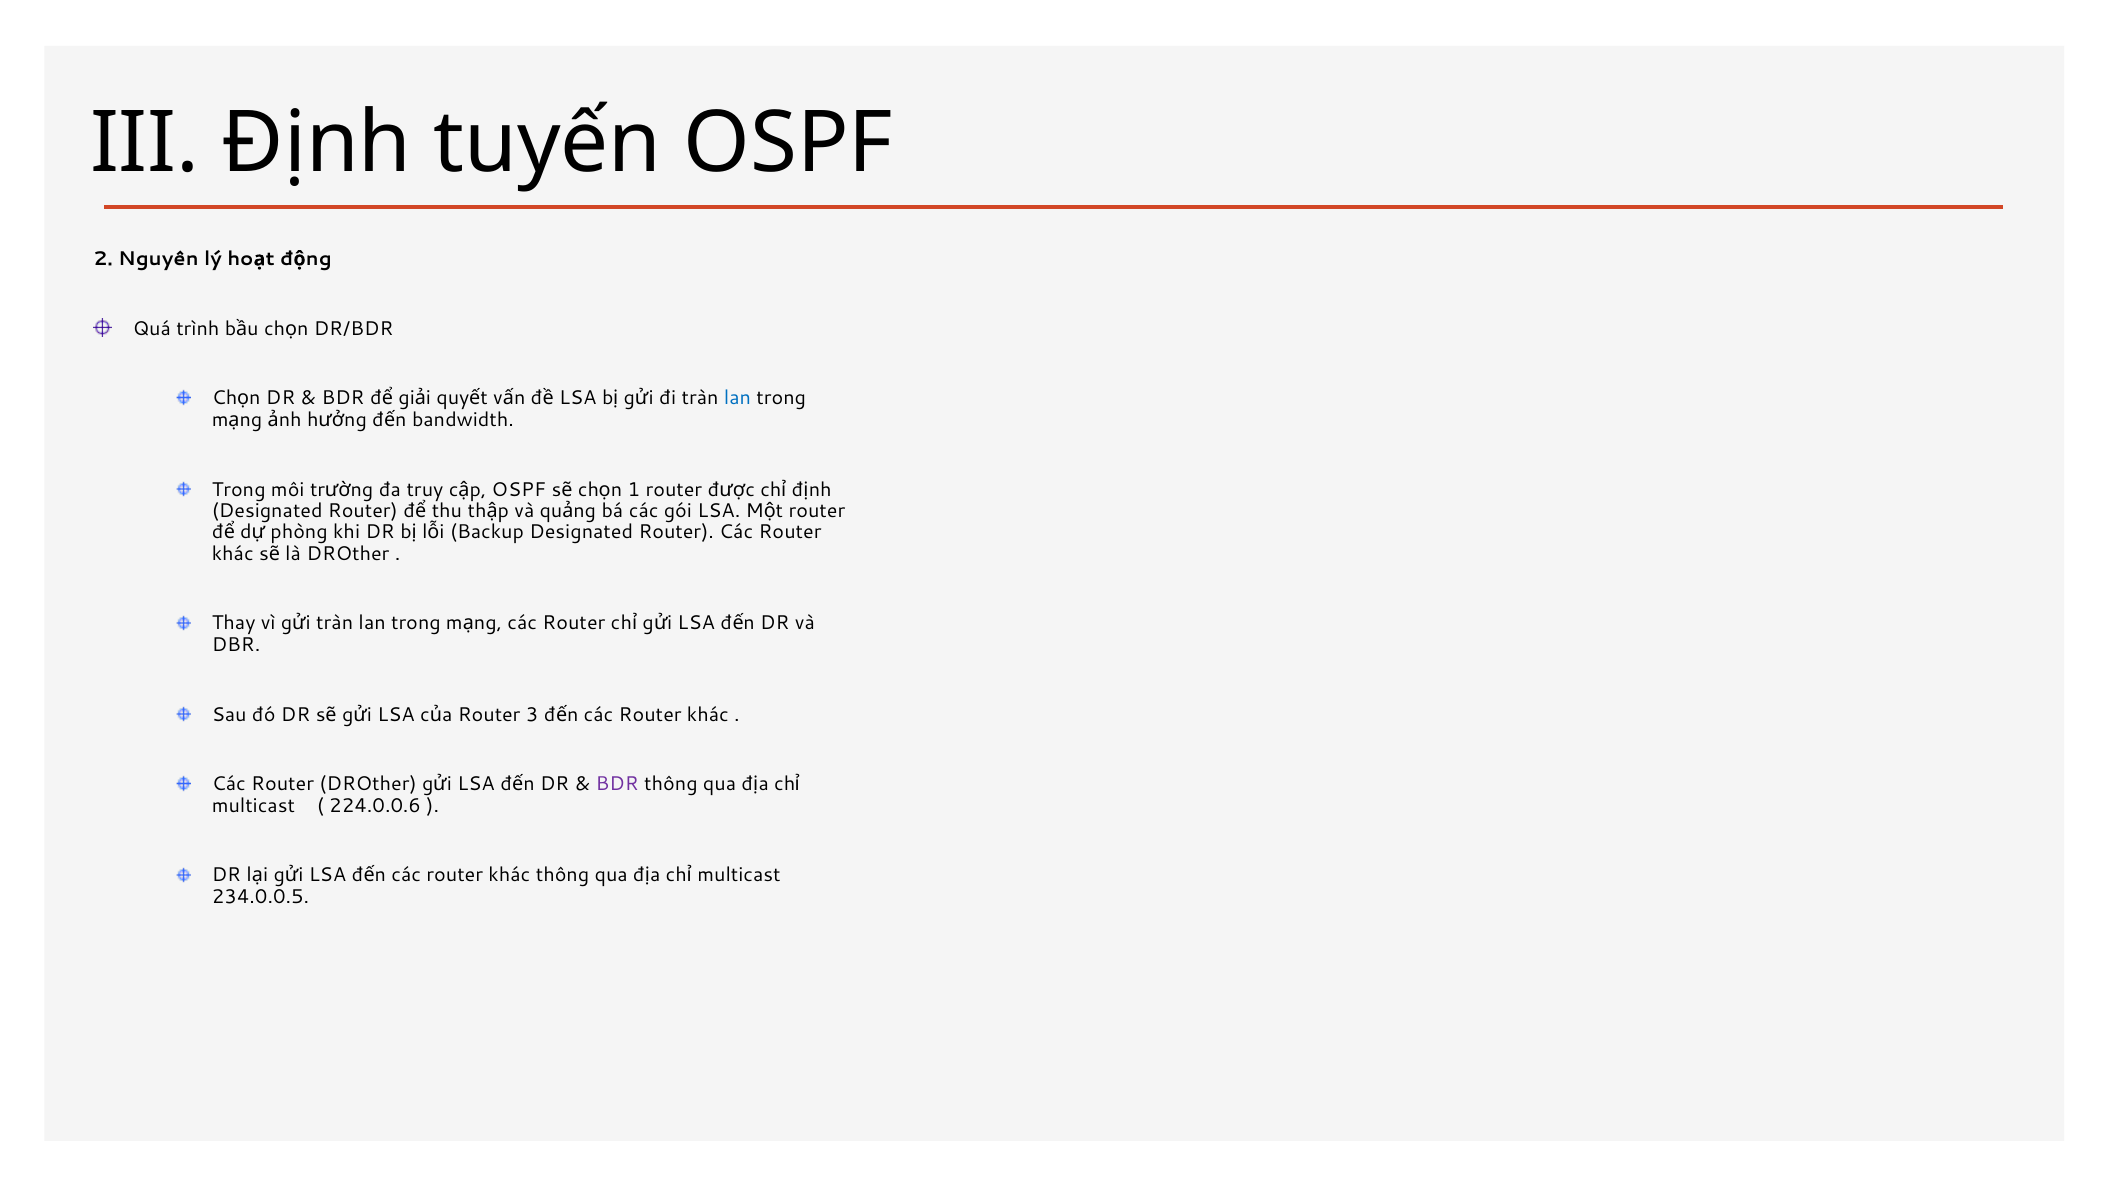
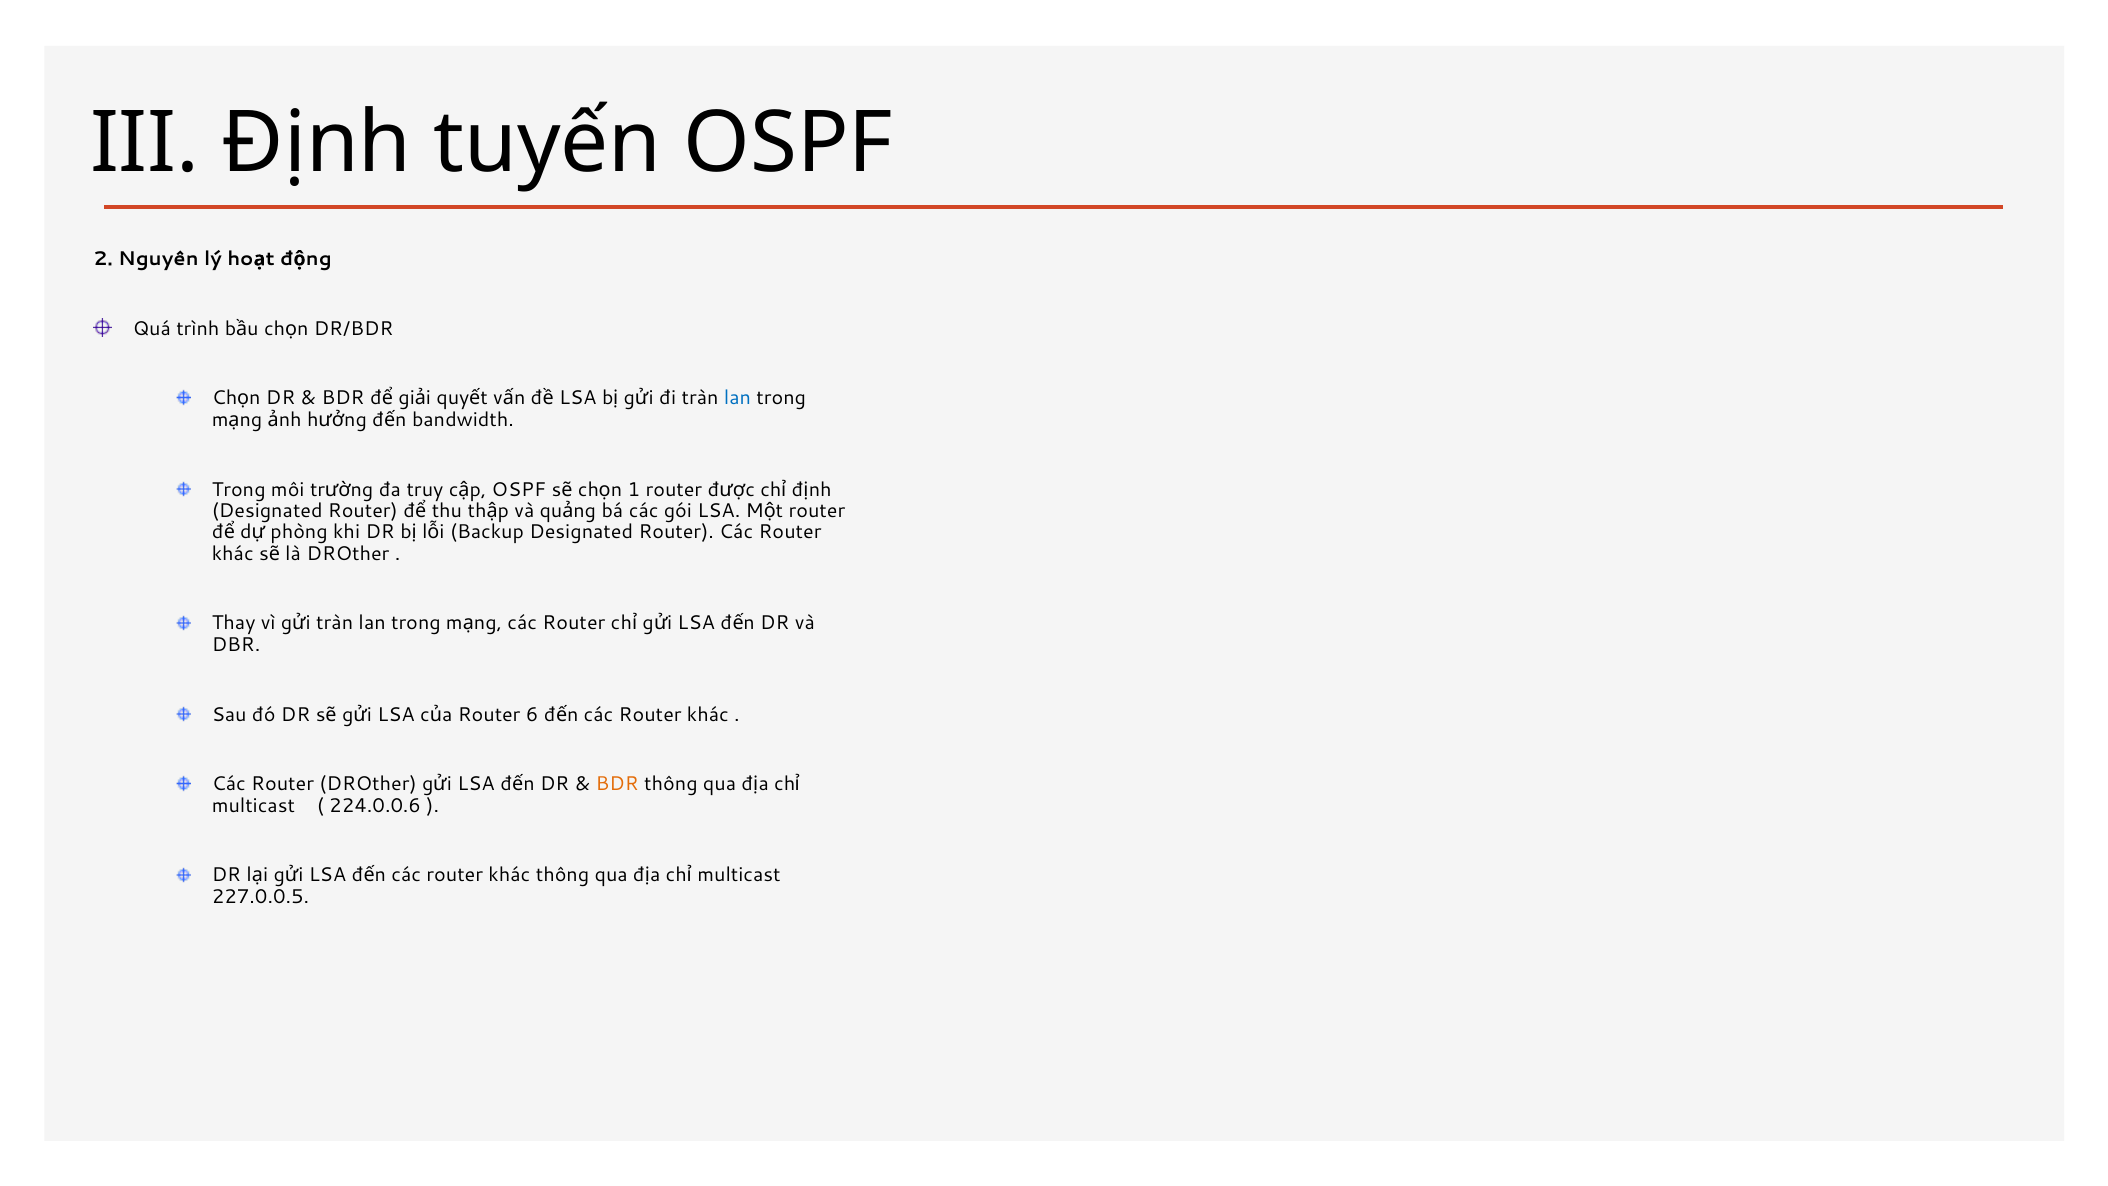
3: 3 -> 6
BDR at (617, 784) colour: purple -> orange
234.0.0.5: 234.0.0.5 -> 227.0.0.5
